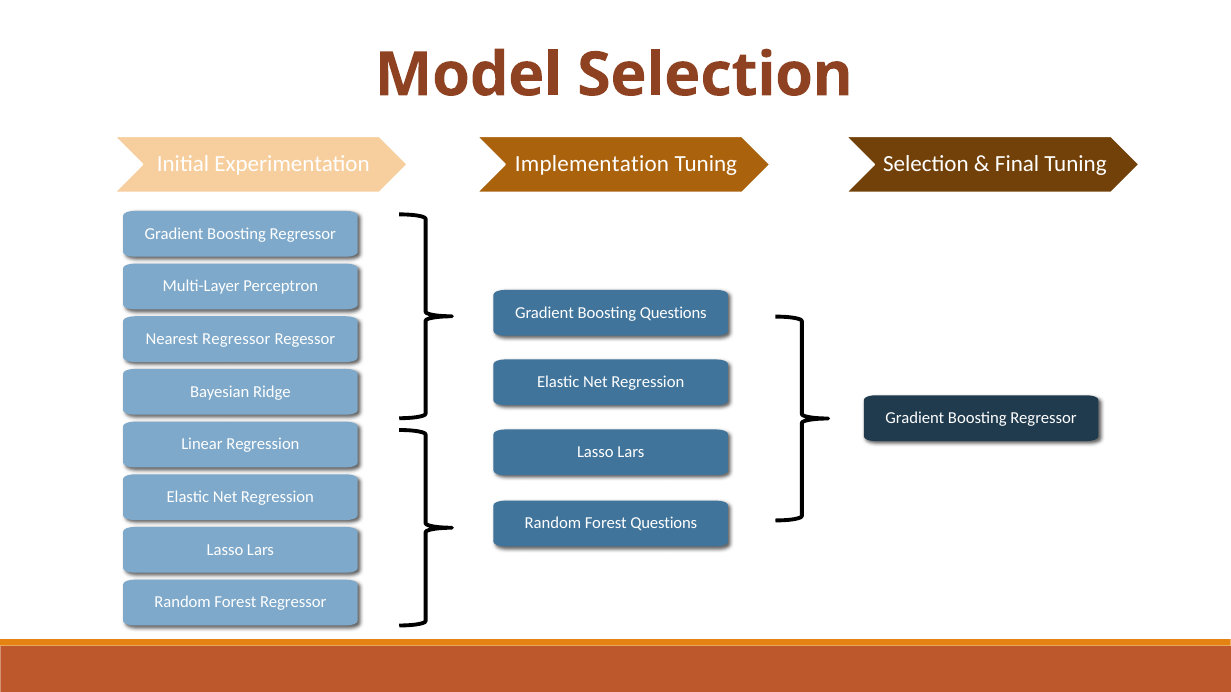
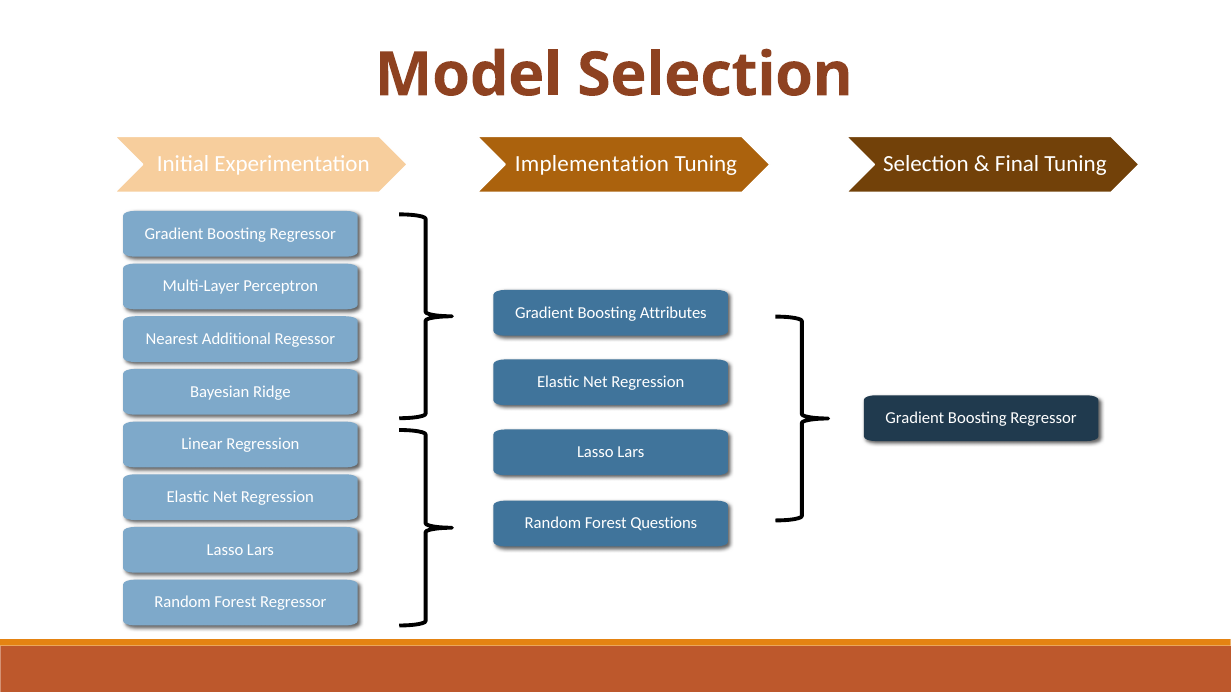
Boosting Questions: Questions -> Attributes
Nearest Regressor: Regressor -> Additional
